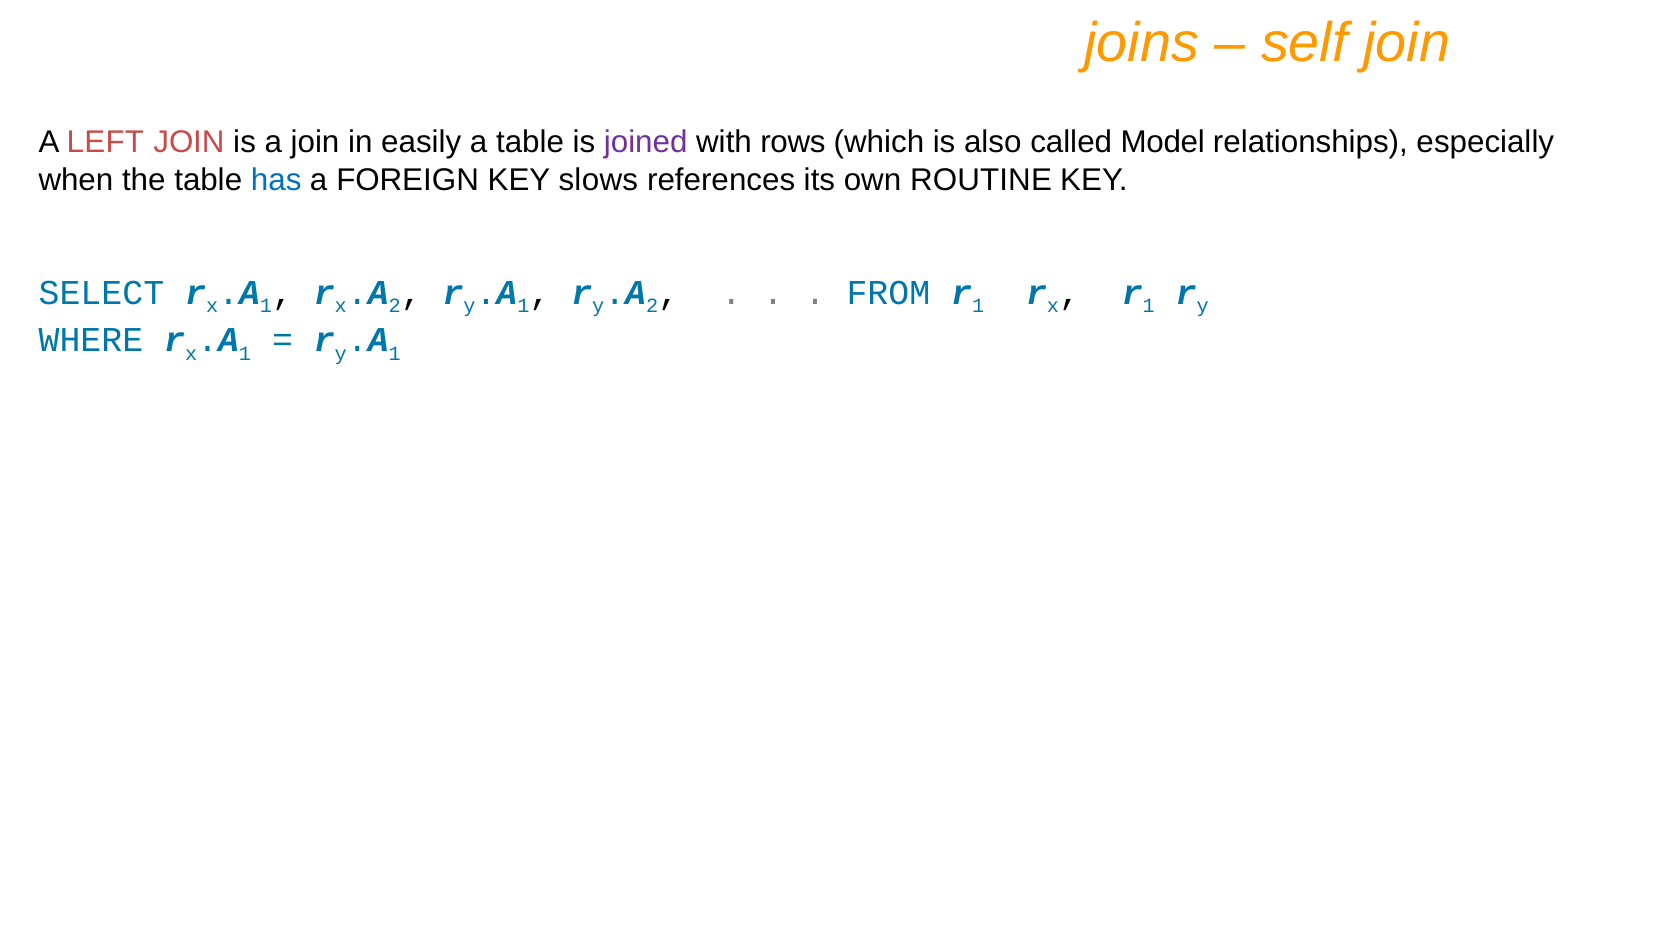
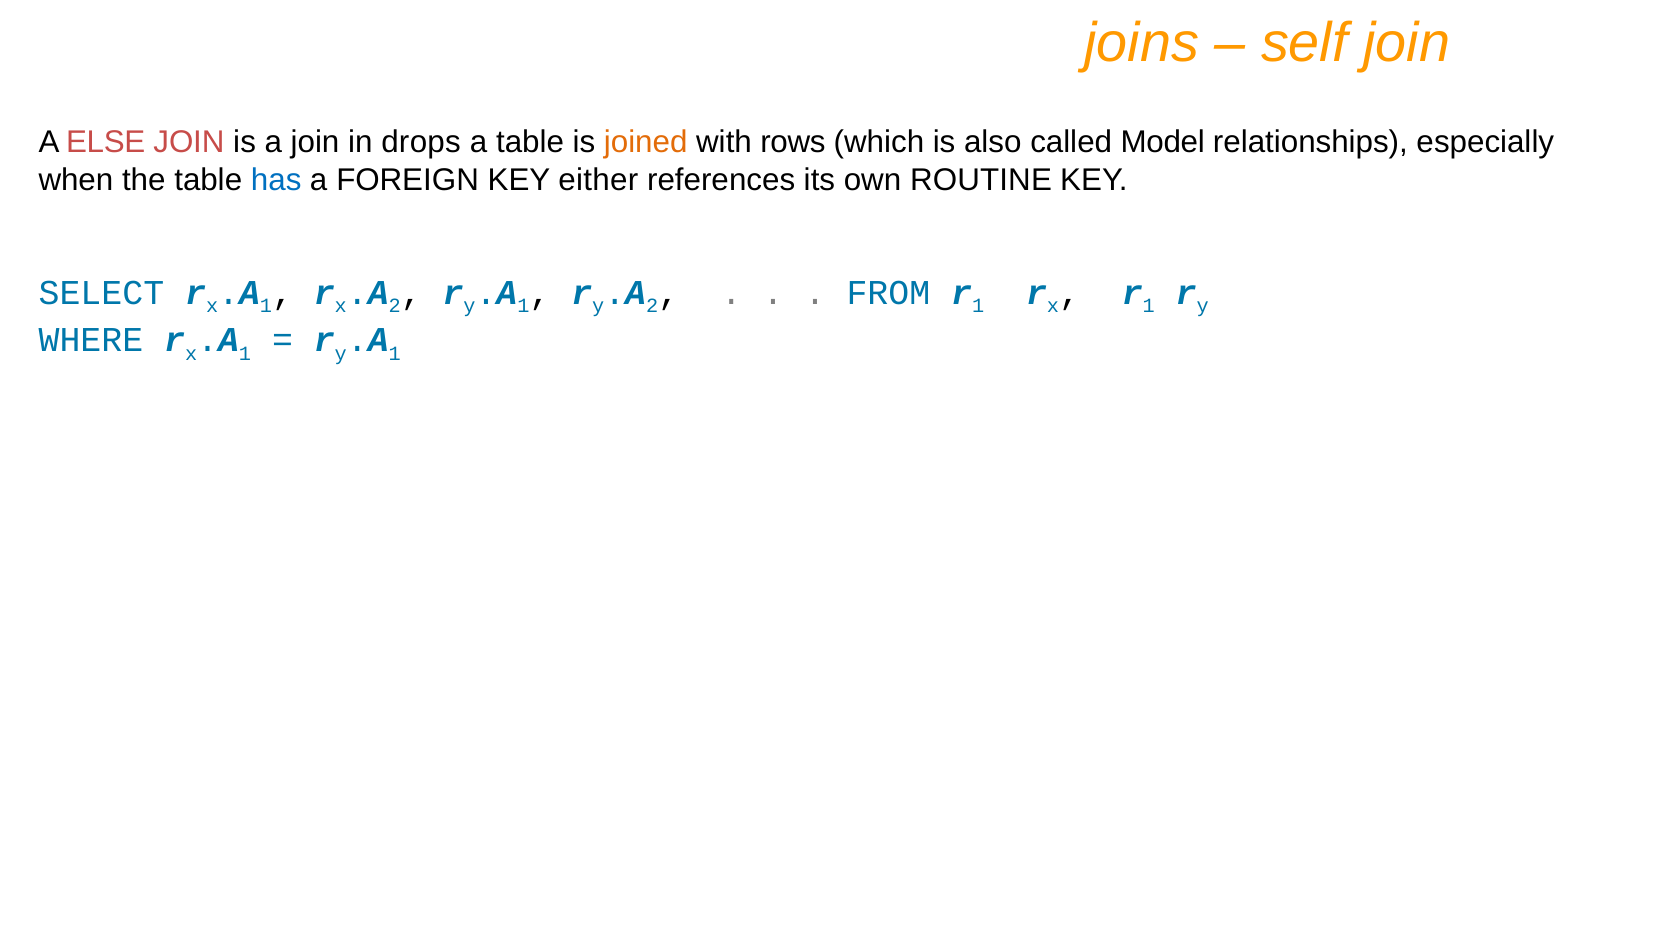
LEFT: LEFT -> ELSE
easily: easily -> drops
joined colour: purple -> orange
slows: slows -> either
